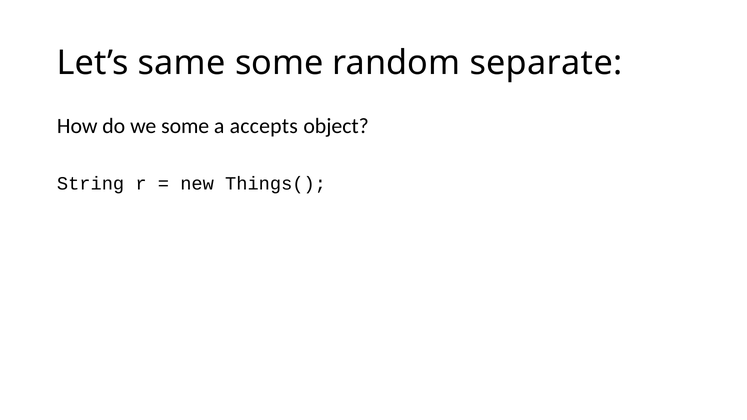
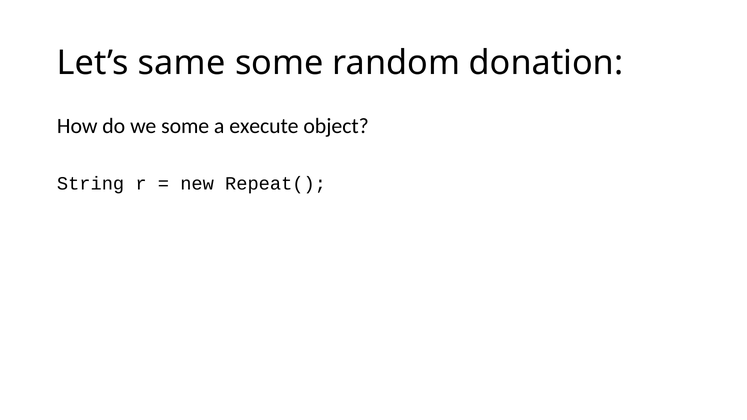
separate: separate -> donation
accepts: accepts -> execute
Things(: Things( -> Repeat(
